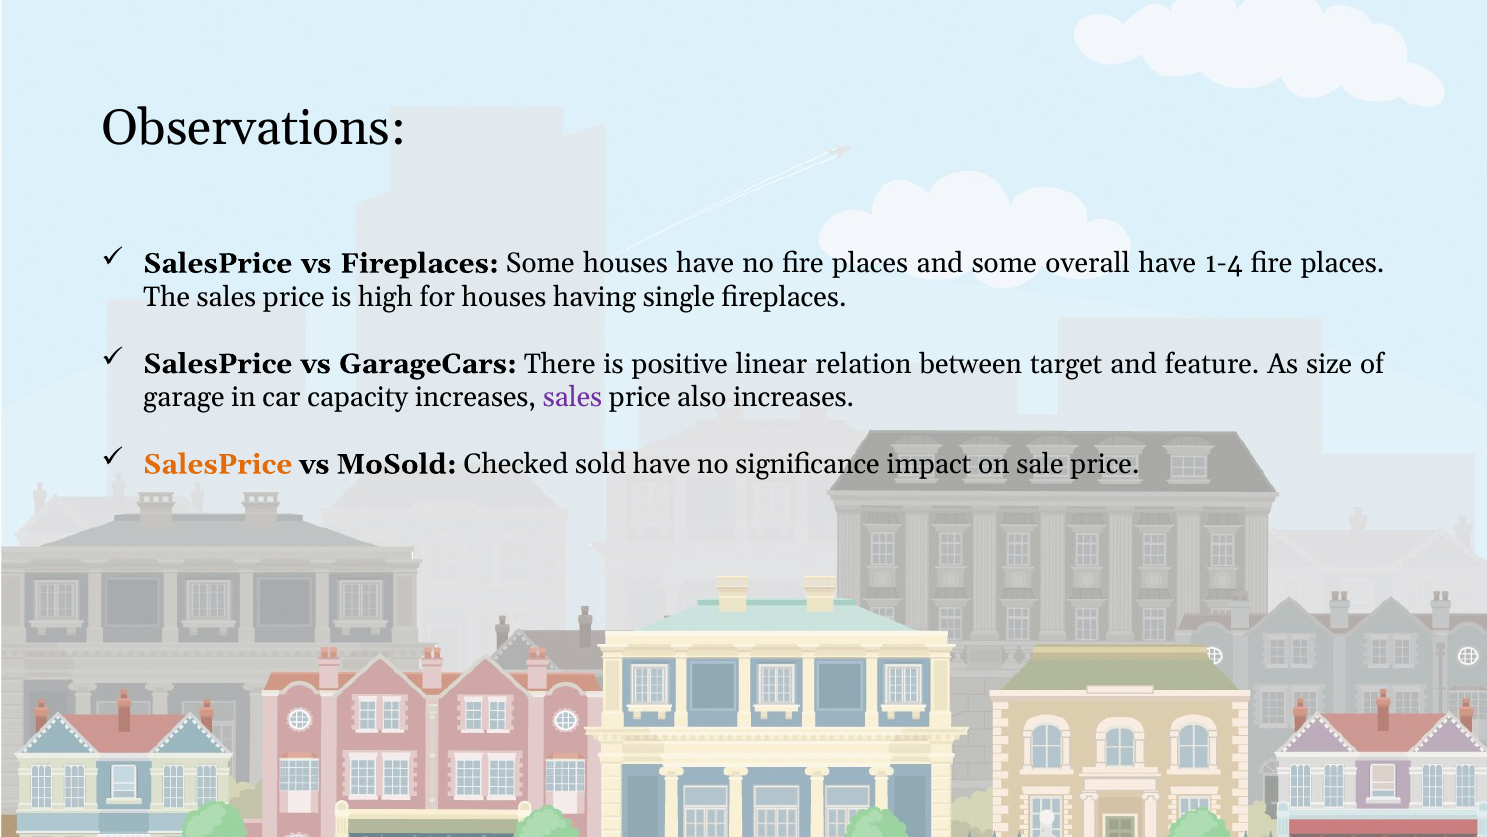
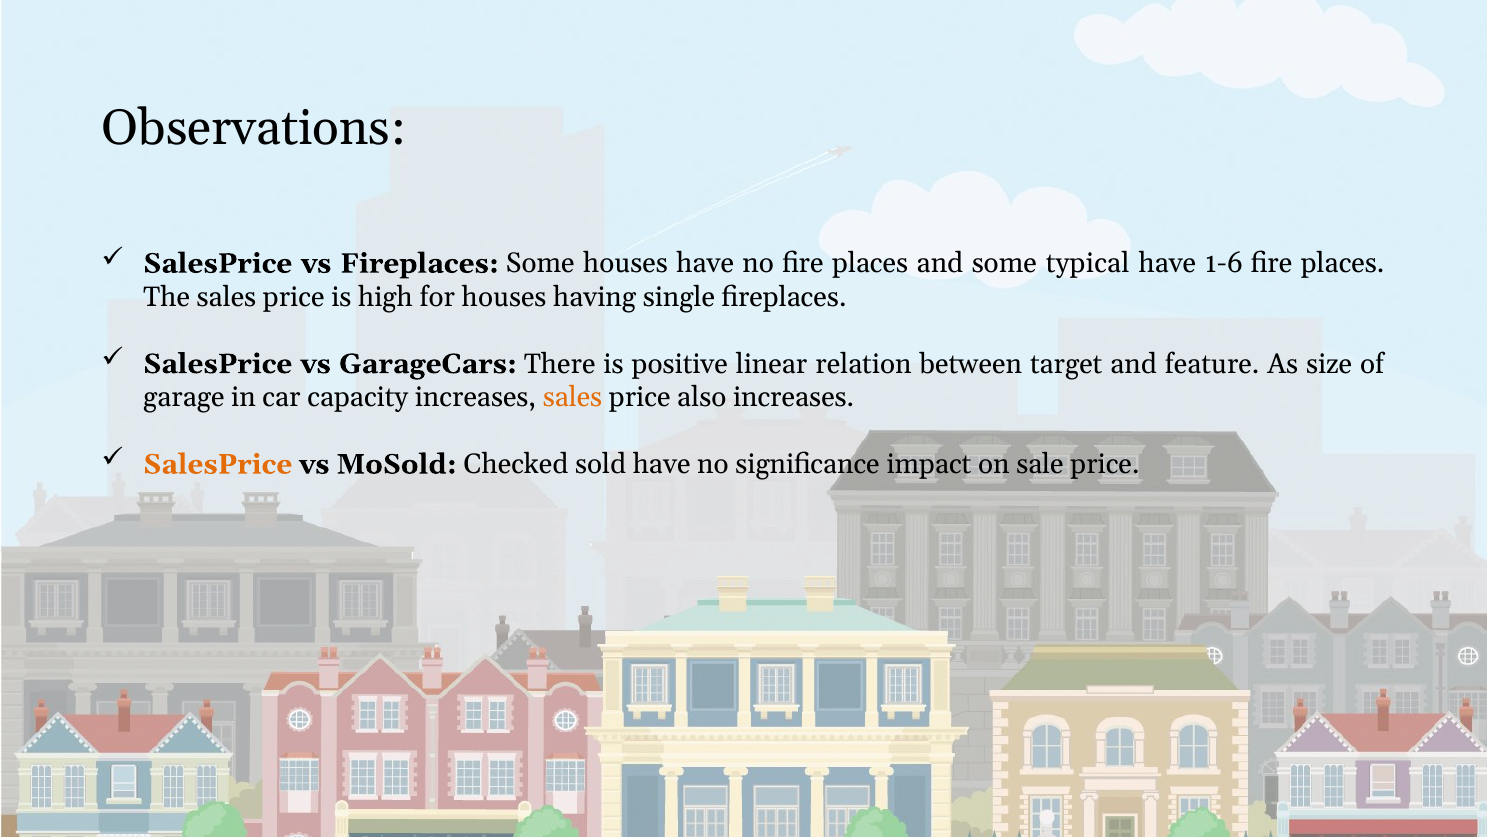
overall: overall -> typical
1-4: 1-4 -> 1-6
sales at (573, 397) colour: purple -> orange
